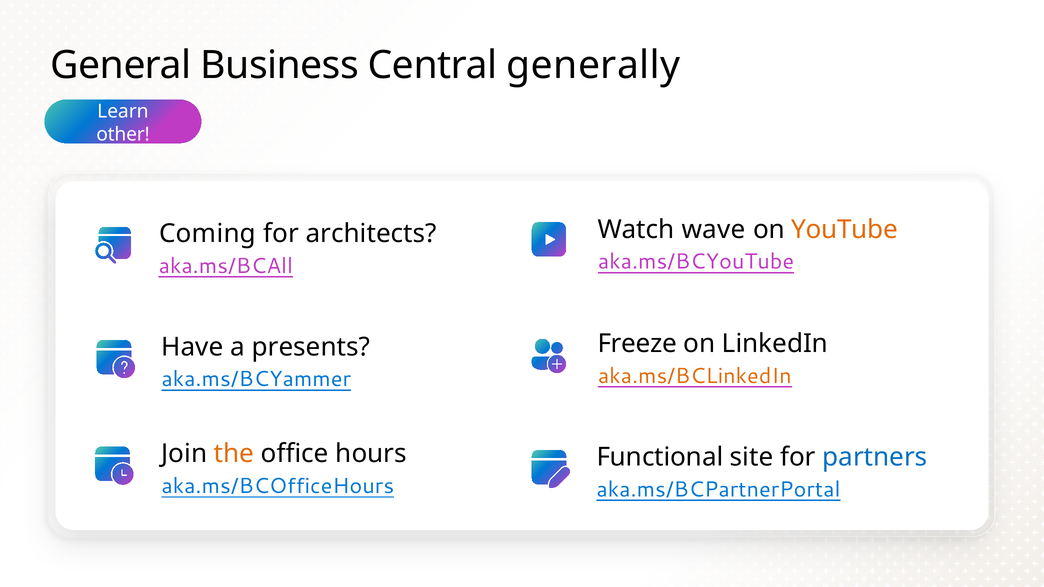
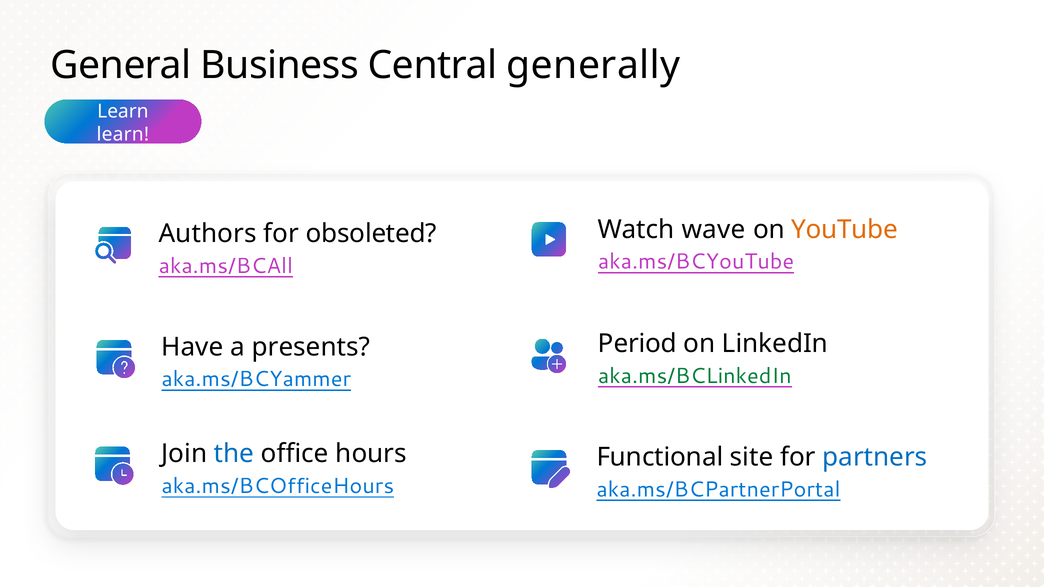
other at (123, 134): other -> learn
Coming: Coming -> Authors
architects: architects -> obsoleted
Freeze: Freeze -> Period
aka.ms/BCLinkedIn colour: orange -> green
the colour: orange -> blue
